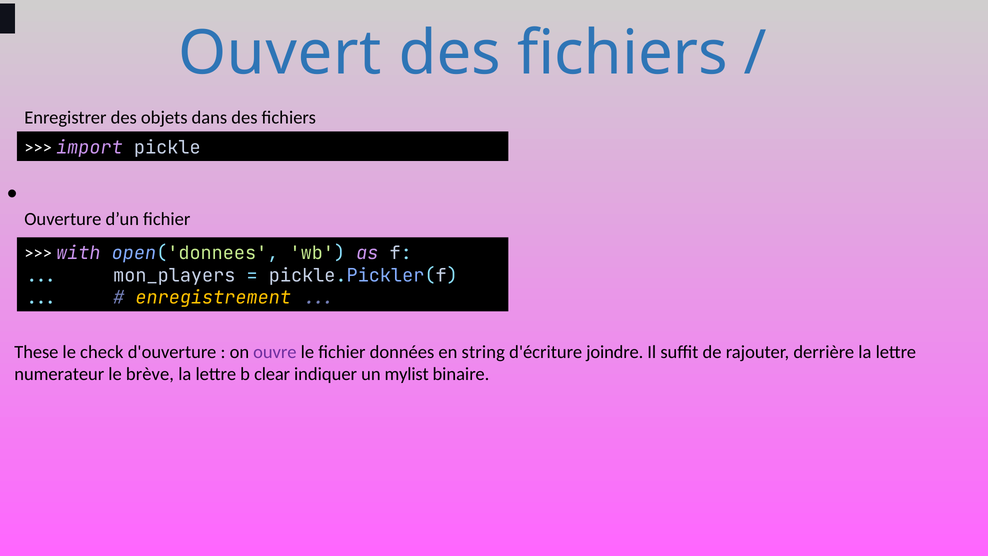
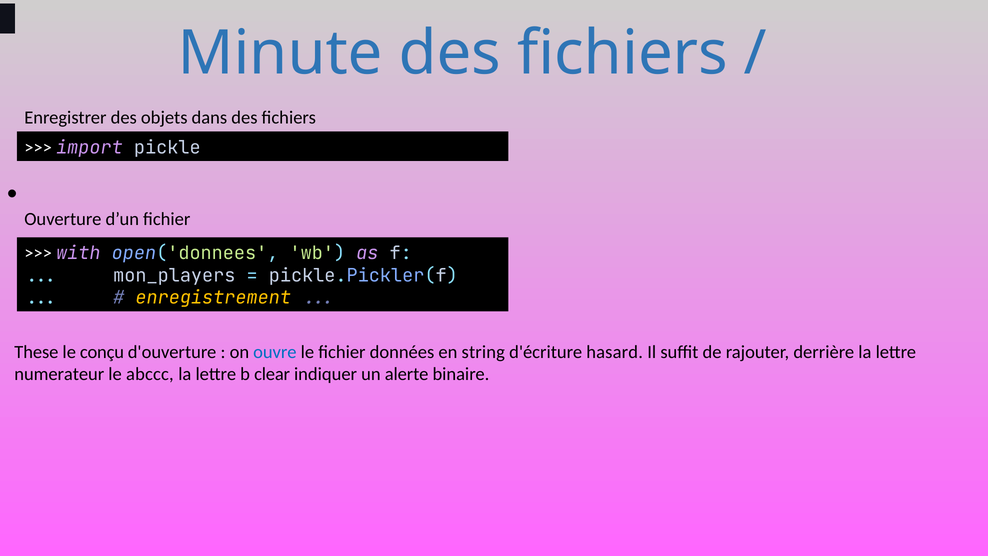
Ouvert: Ouvert -> Minute
check: check -> conçu
ouvre colour: purple -> blue
joindre: joindre -> hasard
brève: brève -> abccc
mylist: mylist -> alerte
